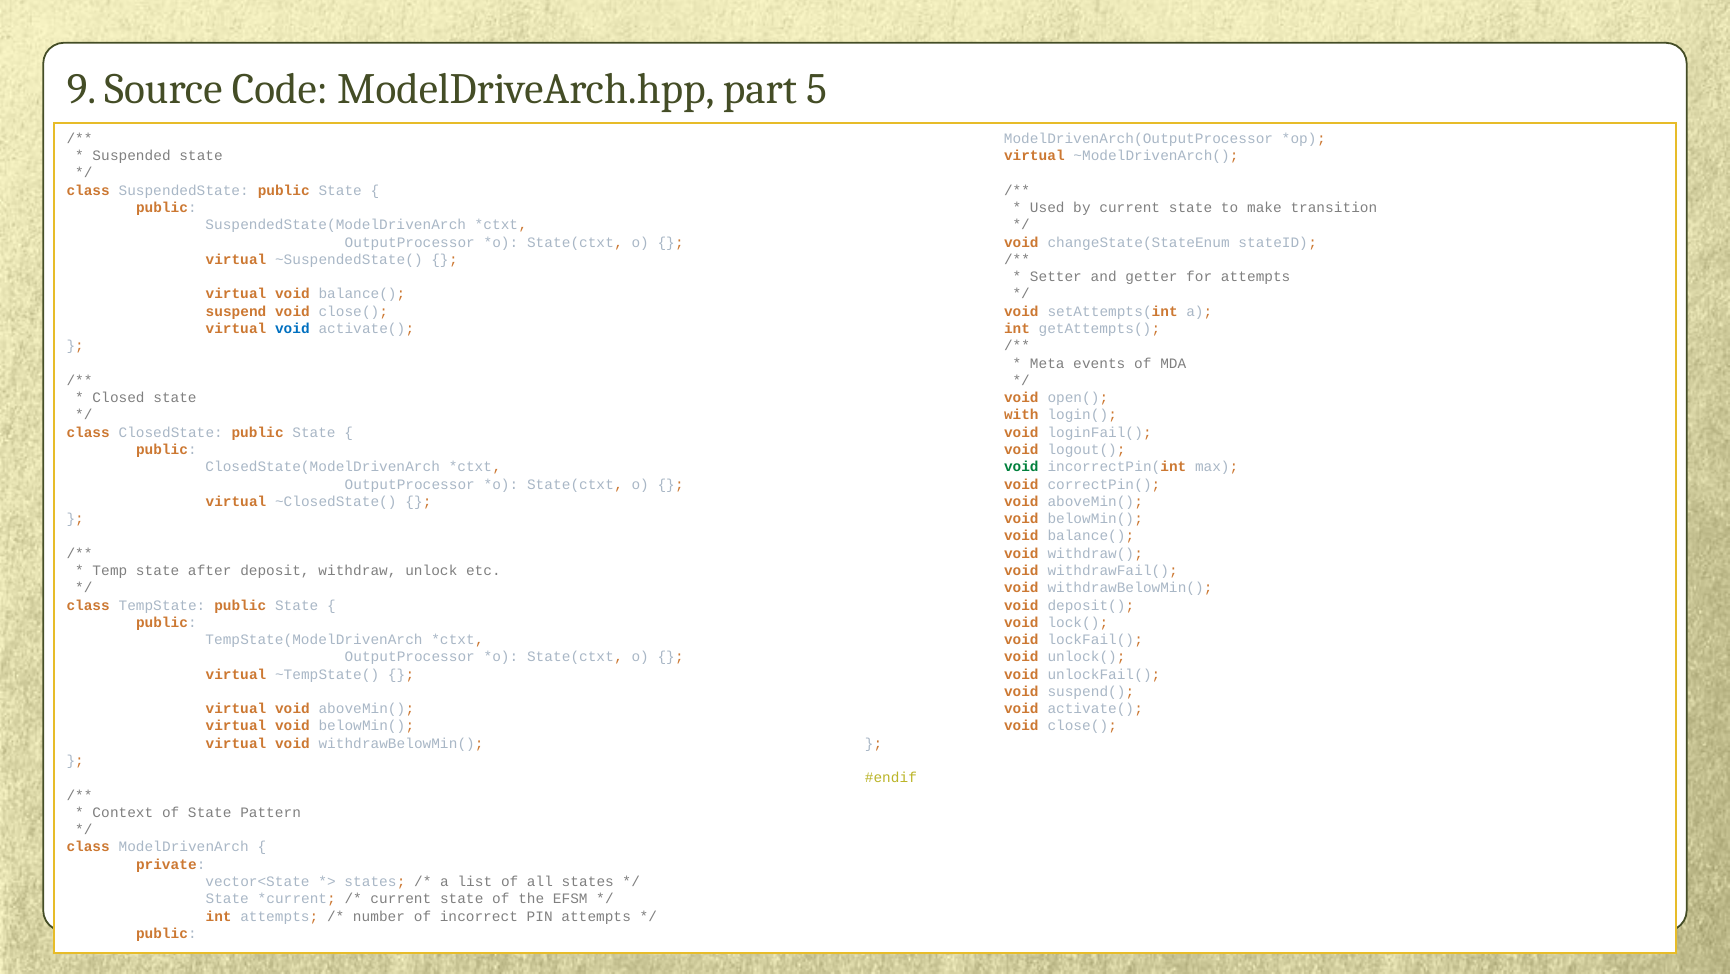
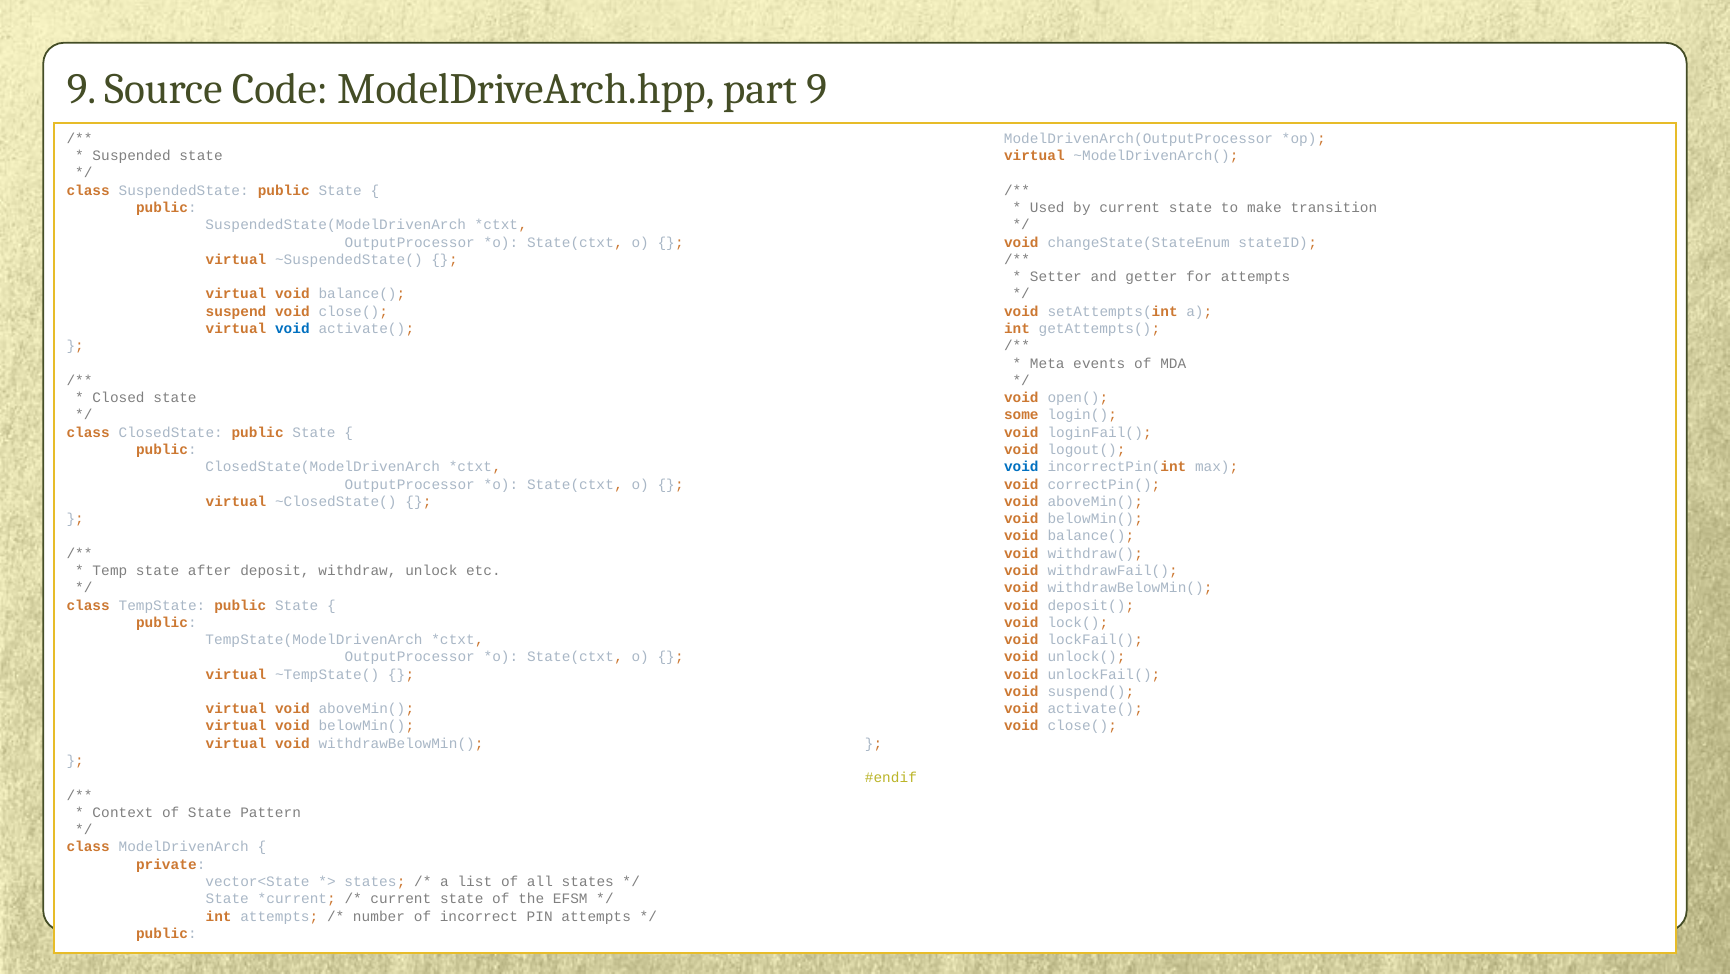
part 5: 5 -> 9
with: with -> some
void at (1021, 467) colour: green -> blue
